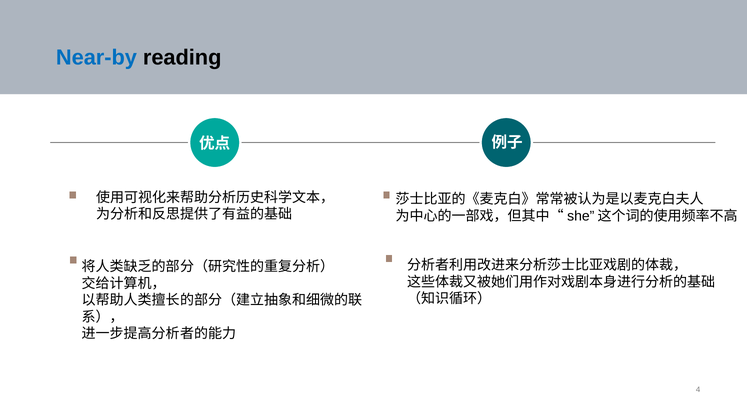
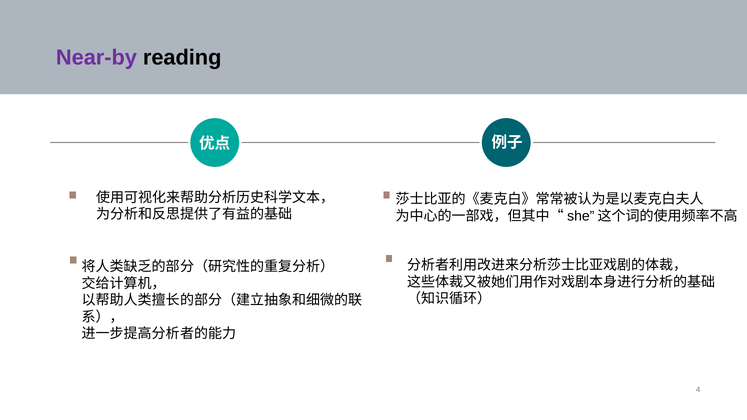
Near-by colour: blue -> purple
